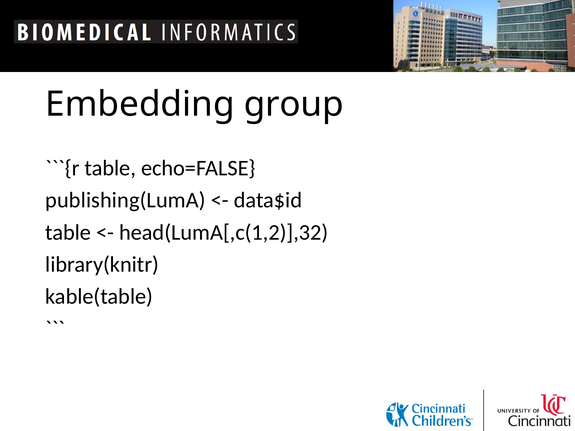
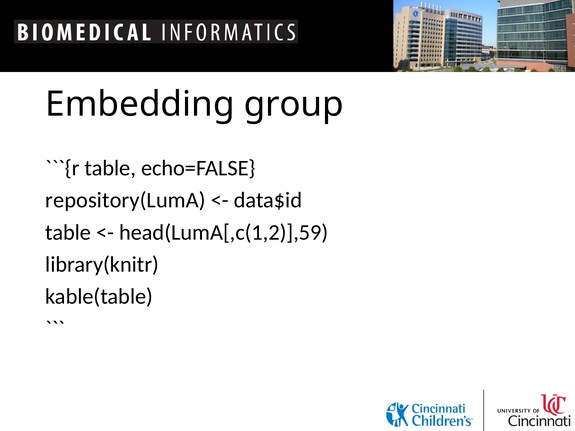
publishing(LumA: publishing(LumA -> repository(LumA
head(LumA[,c(1,2)],32: head(LumA[,c(1,2)],32 -> head(LumA[,c(1,2)],59
